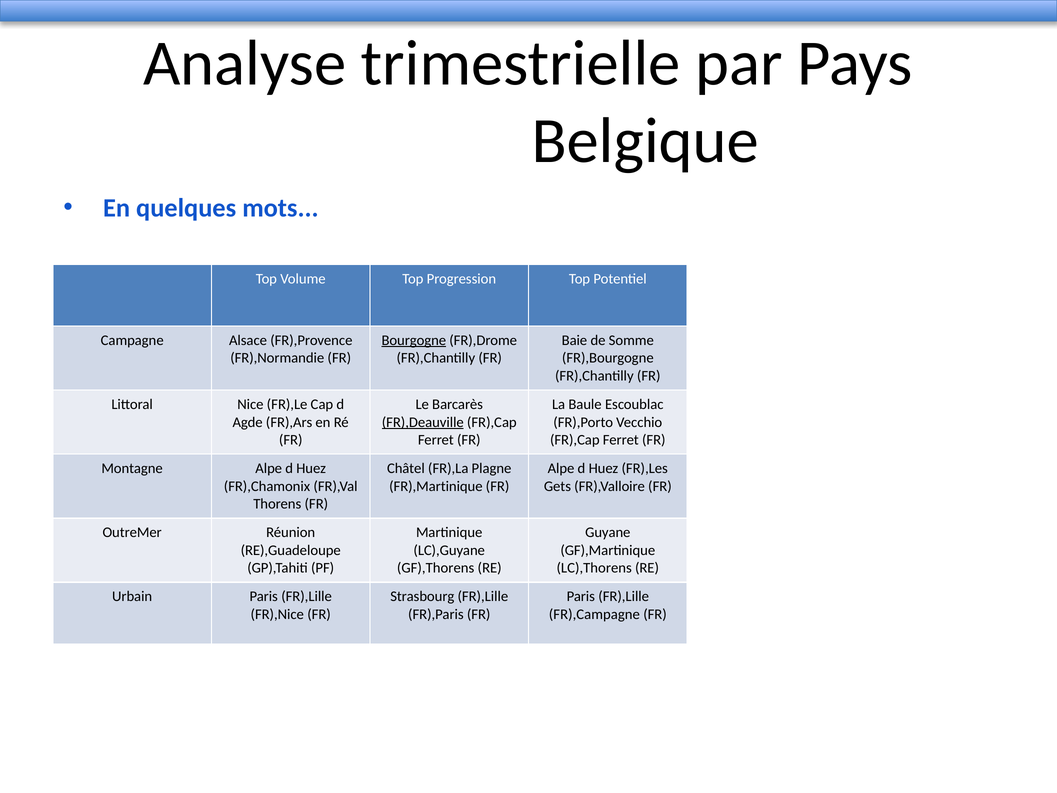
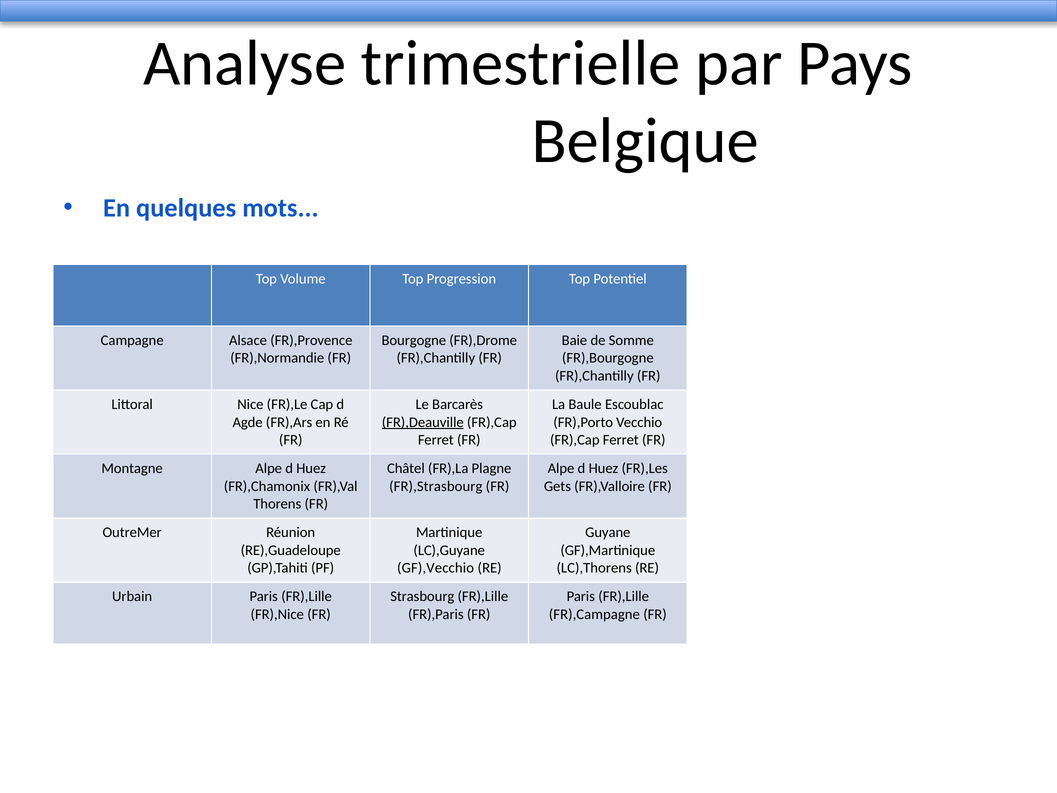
Bourgogne underline: present -> none
FR),Martinique: FR),Martinique -> FR),Strasbourg
GF),Thorens: GF),Thorens -> GF),Vecchio
